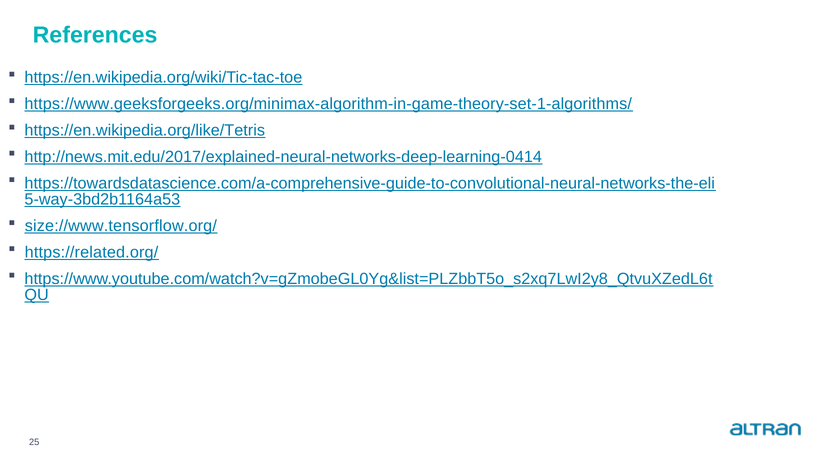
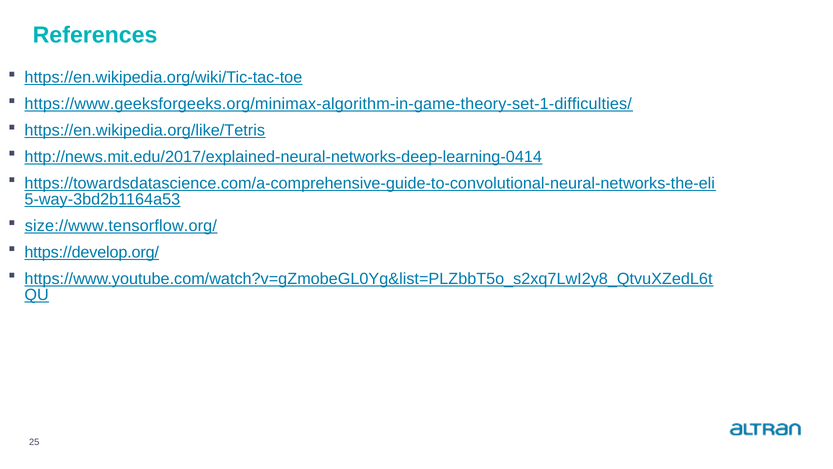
https://www.geeksforgeeks.org/minimax-algorithm-in-game-theory-set-1-algorithms/: https://www.geeksforgeeks.org/minimax-algorithm-in-game-theory-set-1-algorithms/ -> https://www.geeksforgeeks.org/minimax-algorithm-in-game-theory-set-1-difficulties/
https://related.org/: https://related.org/ -> https://develop.org/
